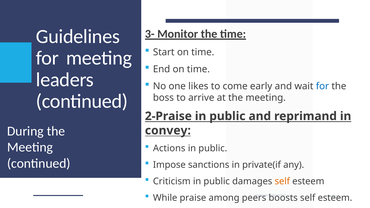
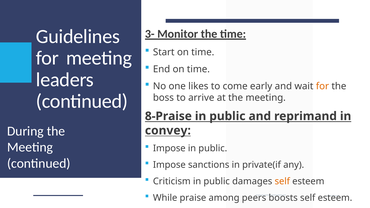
for at (322, 86) colour: blue -> orange
2-Praise: 2-Praise -> 8-Praise
Actions at (169, 149): Actions -> Impose
